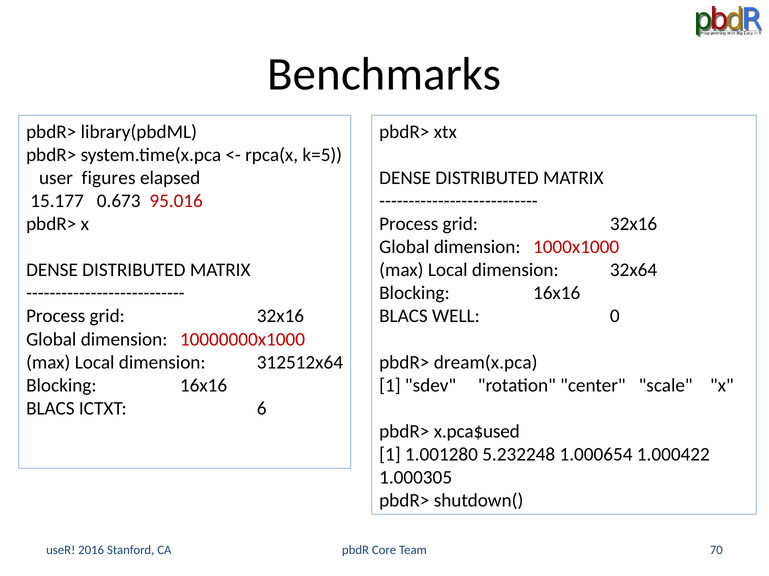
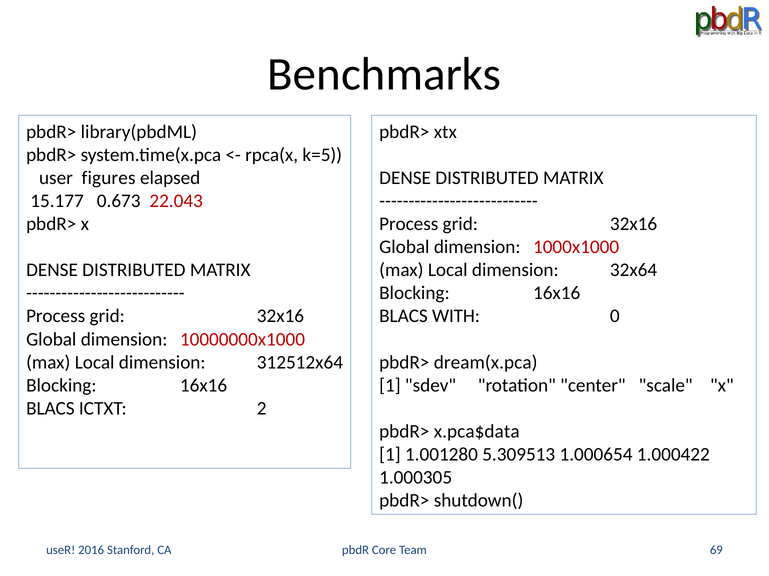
95.016: 95.016 -> 22.043
WELL: WELL -> WITH
6: 6 -> 2
x.pca$used: x.pca$used -> x.pca$data
5.232248: 5.232248 -> 5.309513
70: 70 -> 69
